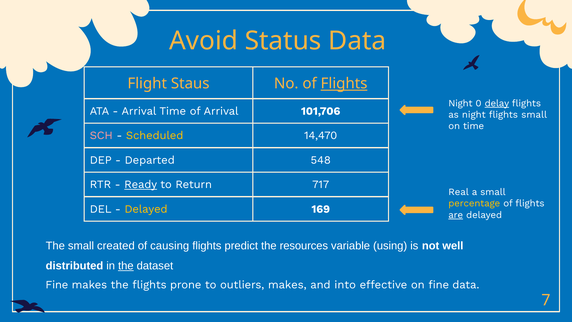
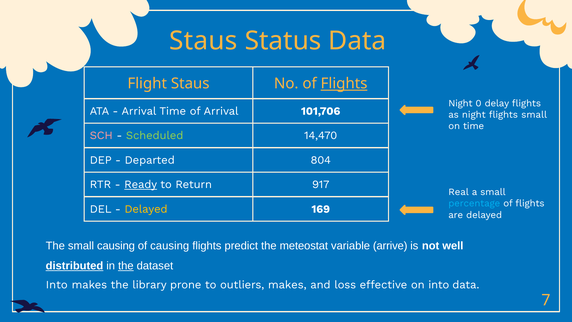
Avoid at (203, 41): Avoid -> Staus
delay underline: present -> none
Scheduled colour: yellow -> light green
548: 548 -> 804
717: 717 -> 917
percentage colour: yellow -> light blue
are underline: present -> none
small created: created -> causing
resources: resources -> meteostat
using: using -> arrive
distributed underline: none -> present
Fine at (57, 285): Fine -> Into
the flights: flights -> library
into: into -> loss
on fine: fine -> into
